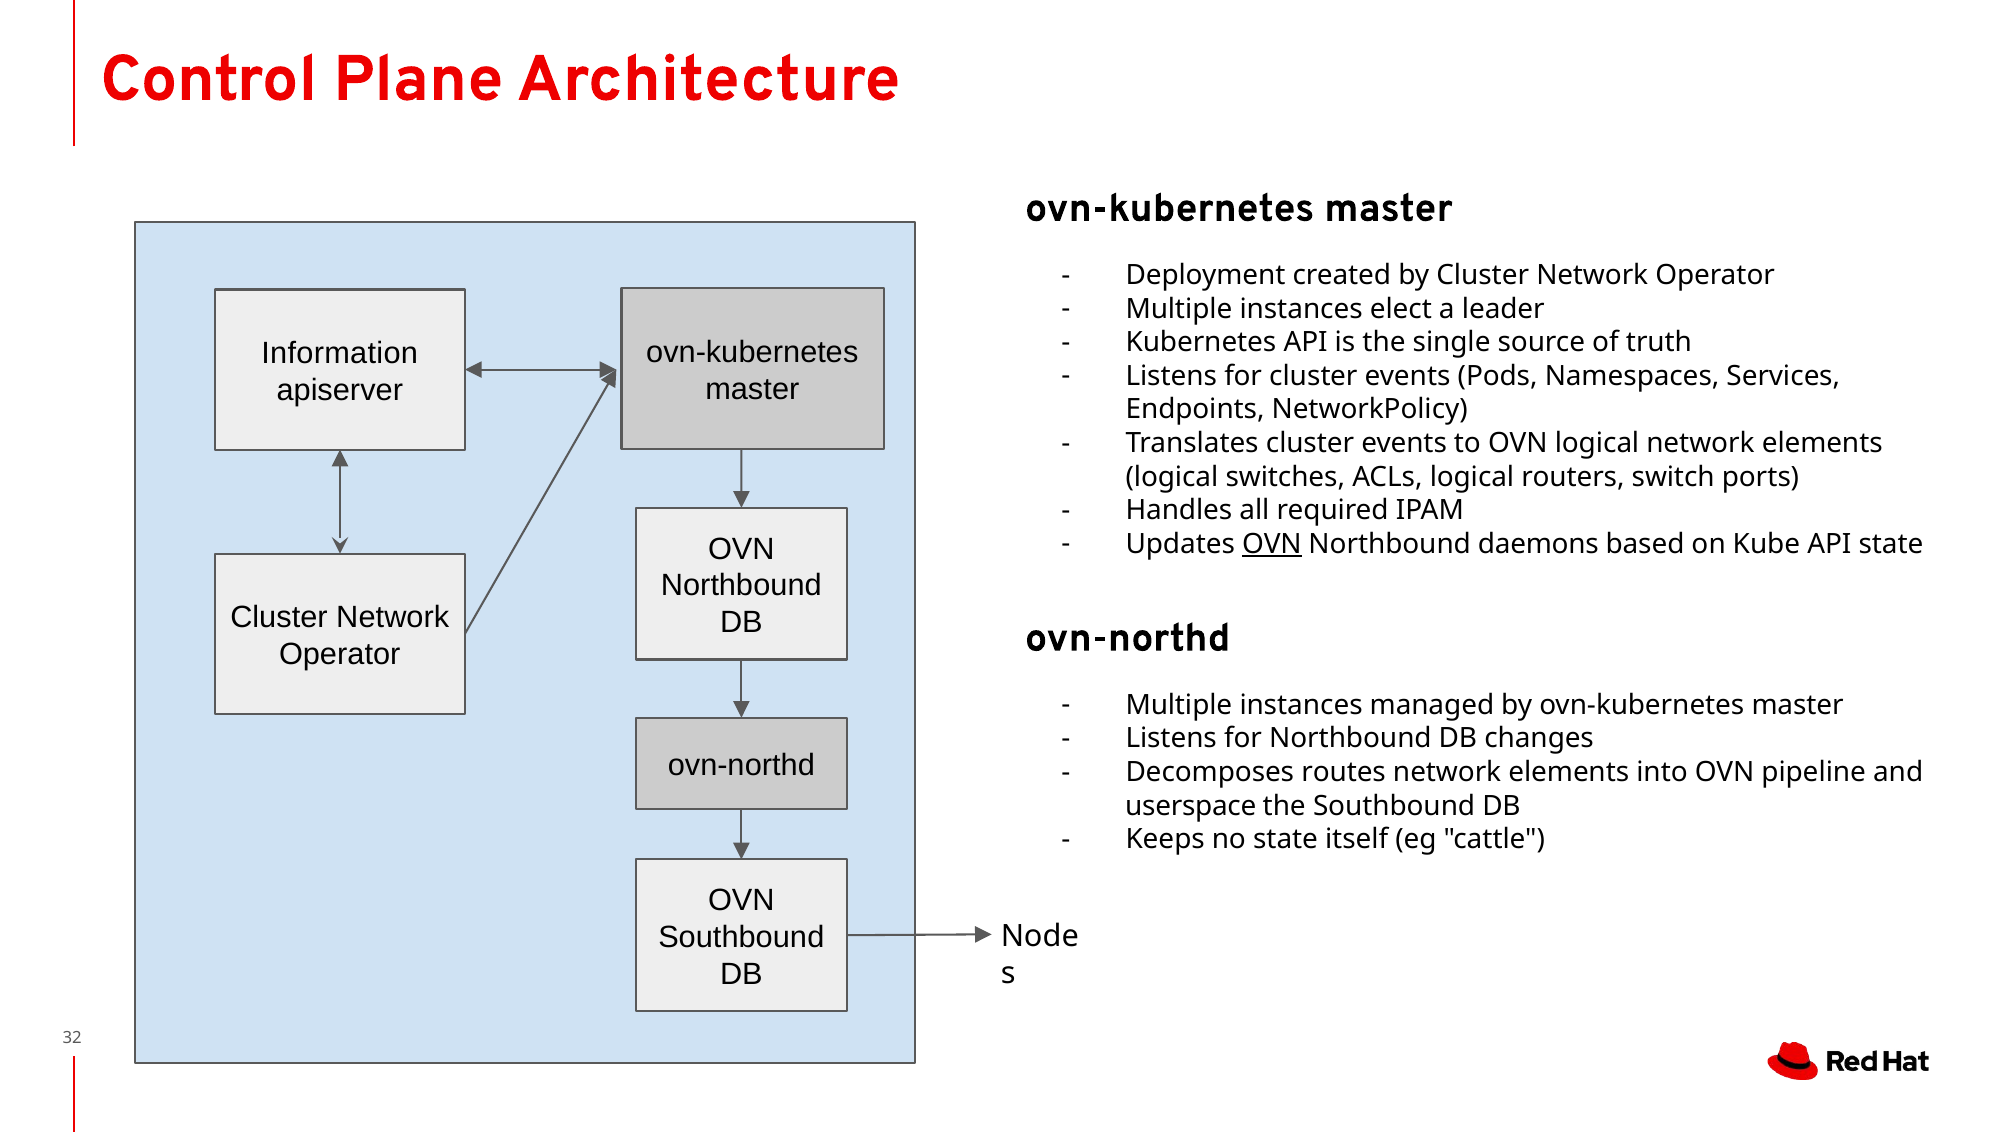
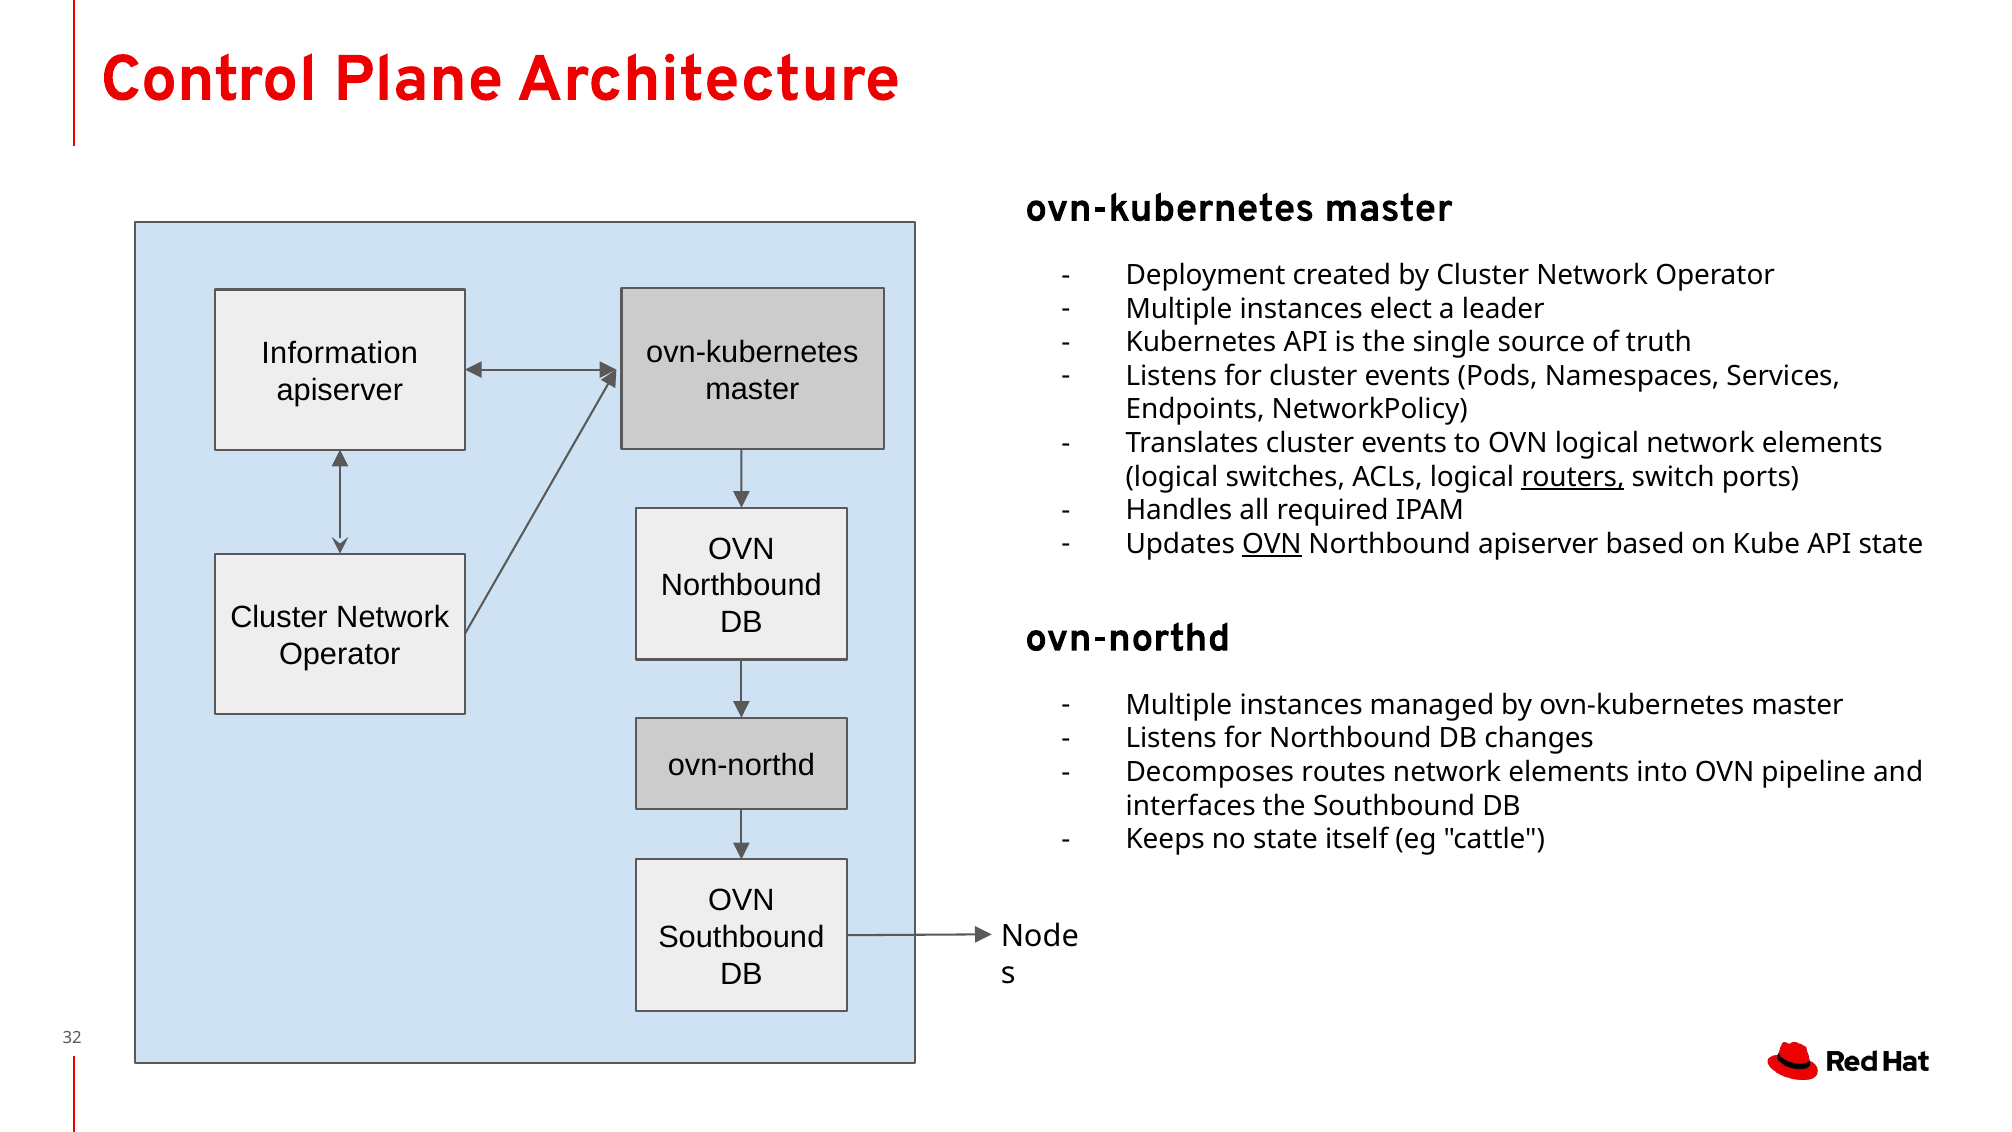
routers underline: none -> present
Northbound daemons: daemons -> apiserver
userspace: userspace -> interfaces
